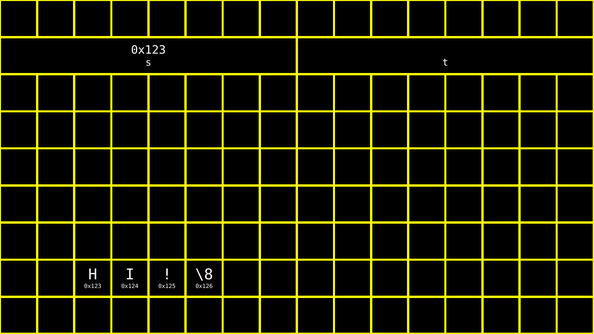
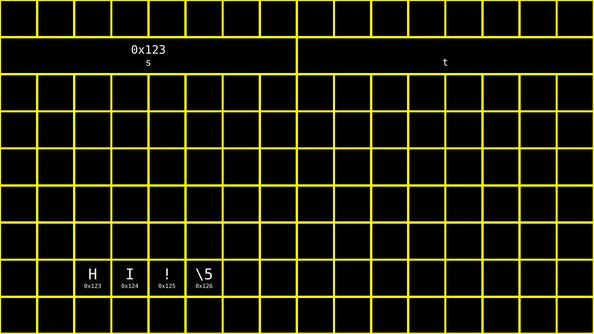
\8: \8 -> \5
